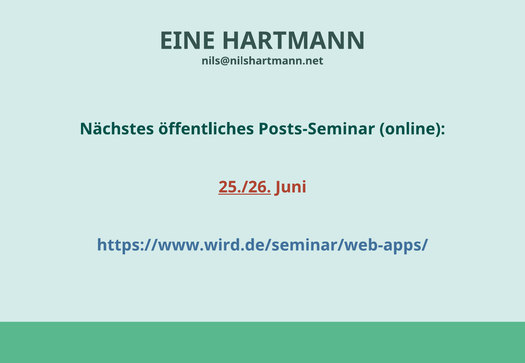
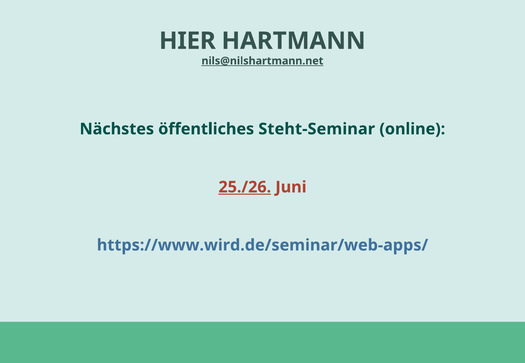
EINE: EINE -> HIER
nils@nilshartmann.net underline: none -> present
Posts-Seminar: Posts-Seminar -> Steht-Seminar
